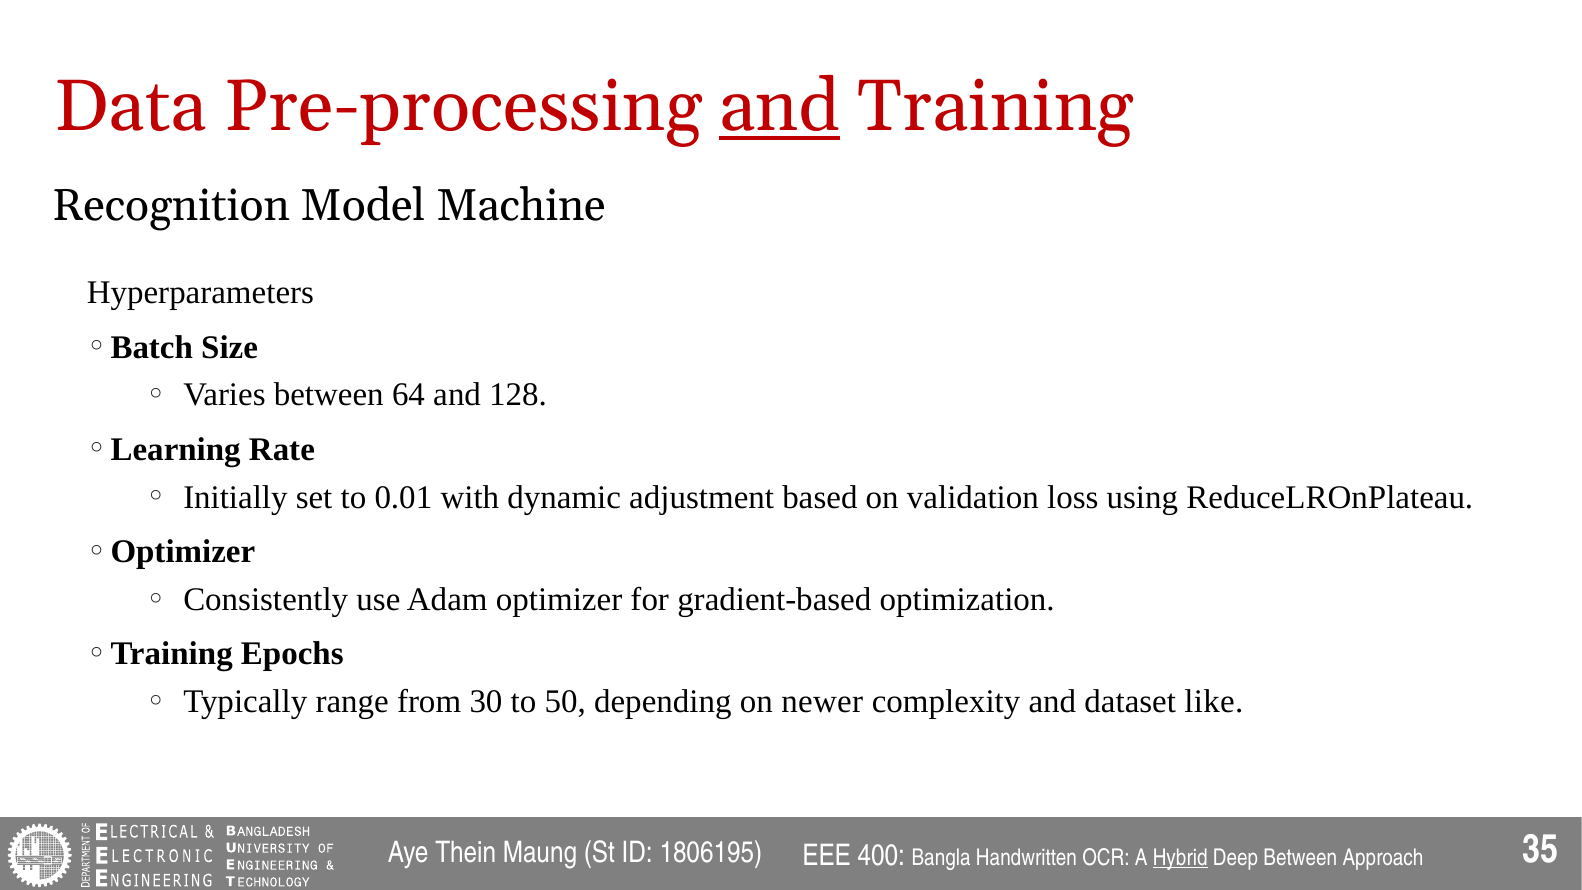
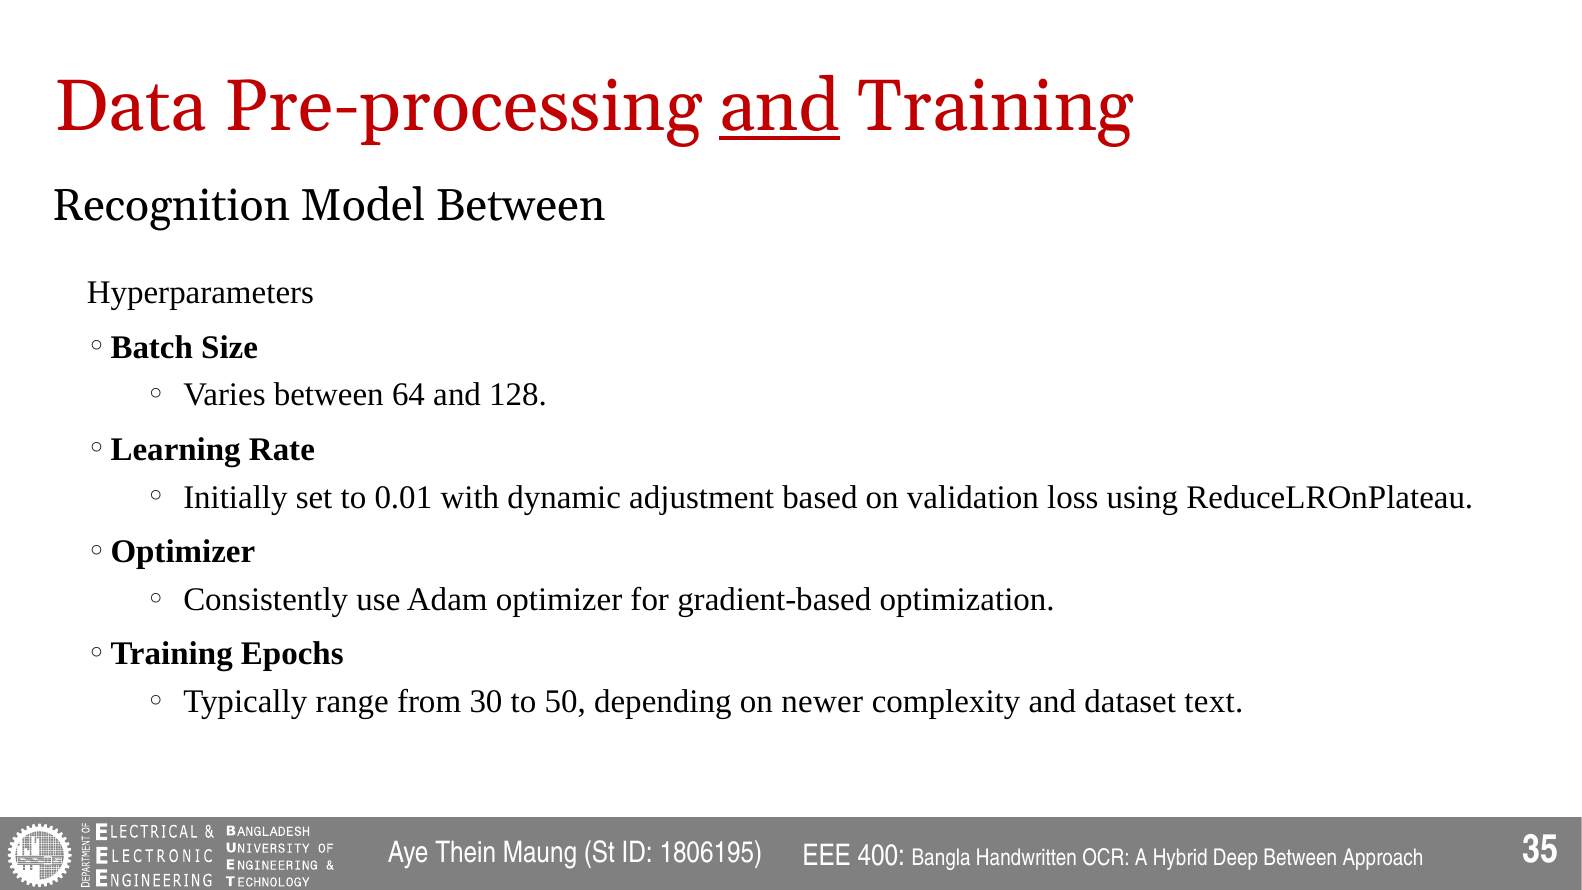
Model Machine: Machine -> Between
like: like -> text
Hybrid underline: present -> none
